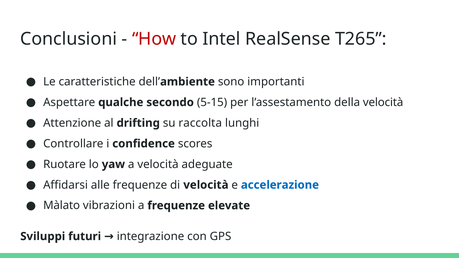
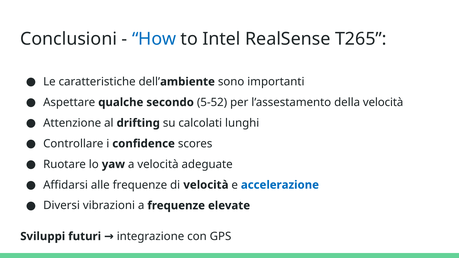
How colour: red -> blue
5-15: 5-15 -> 5-52
raccolta: raccolta -> calcolati
Màlato: Màlato -> Diversi
